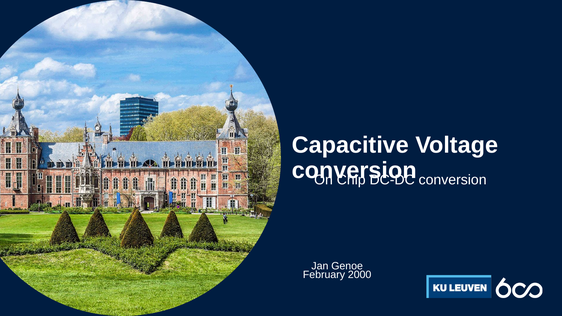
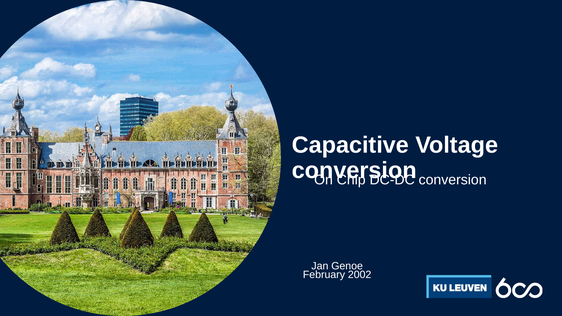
2000: 2000 -> 2002
